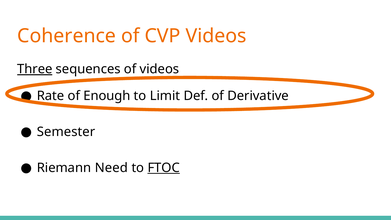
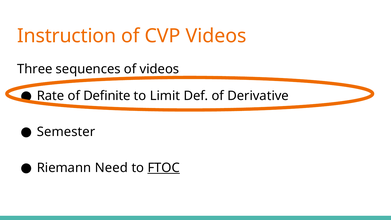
Coherence: Coherence -> Instruction
Three underline: present -> none
Enough: Enough -> Definite
